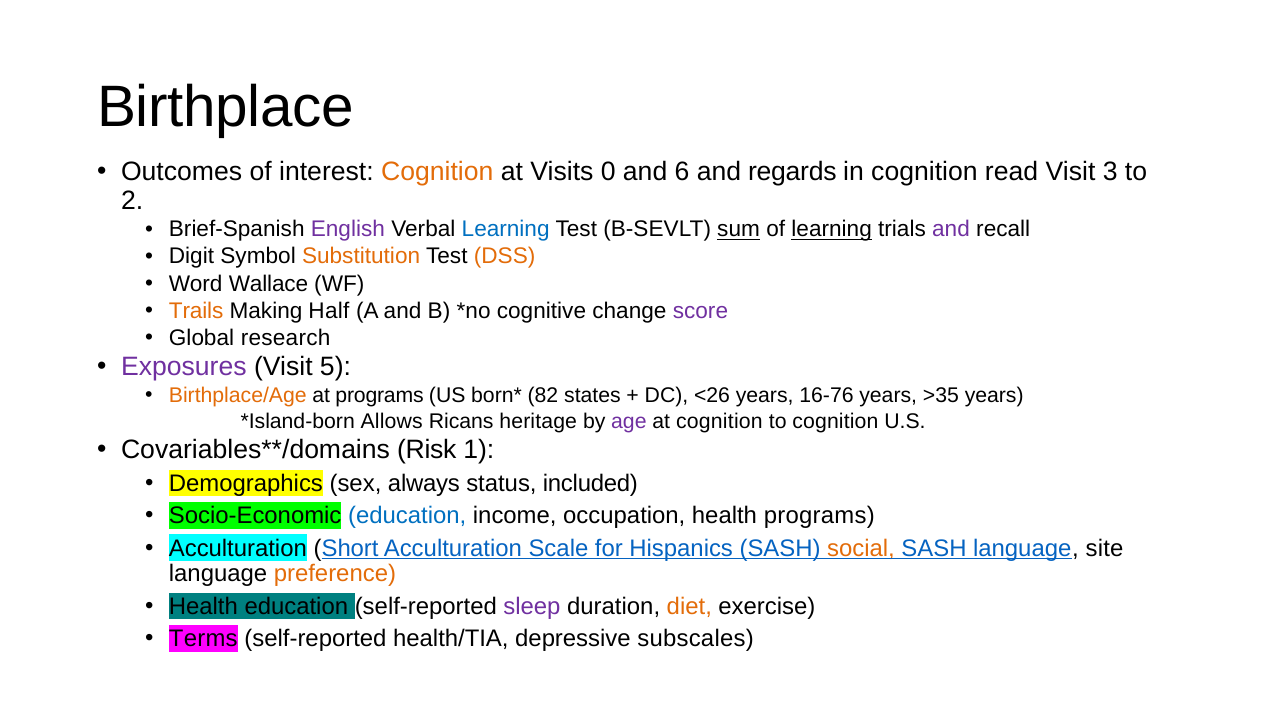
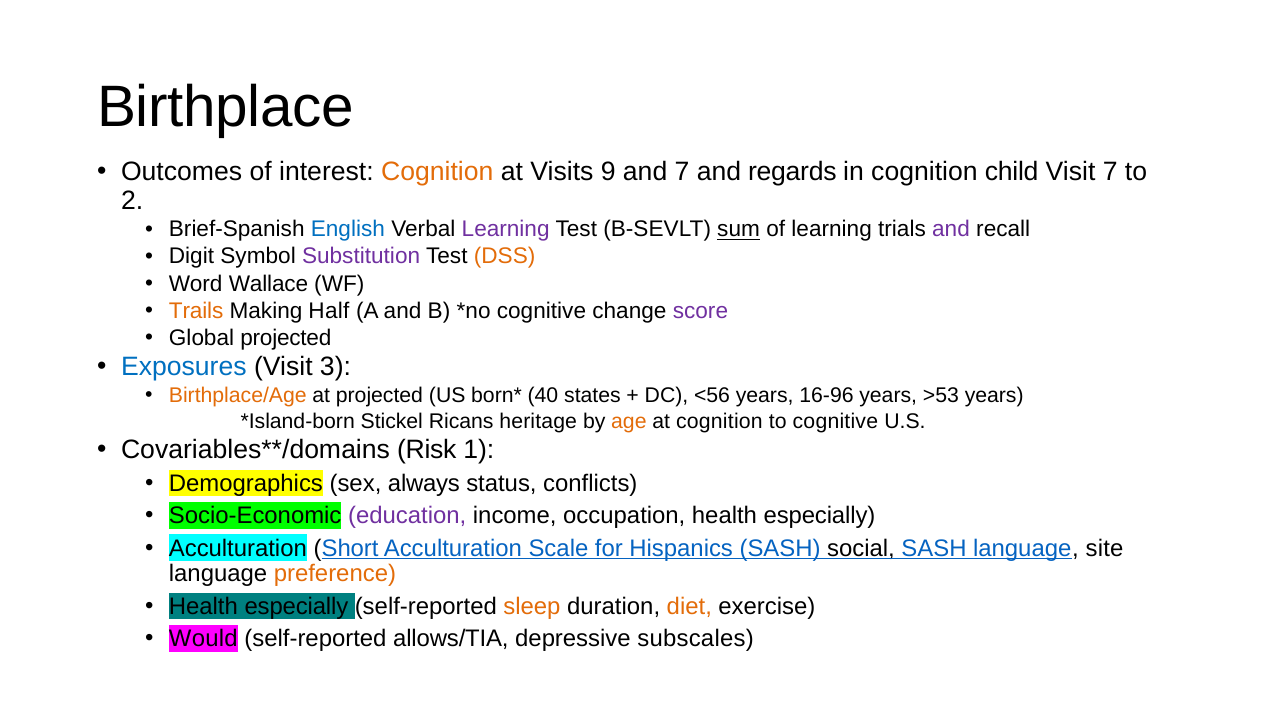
0: 0 -> 9
and 6: 6 -> 7
read: read -> child
Visit 3: 3 -> 7
English colour: purple -> blue
Learning at (506, 230) colour: blue -> purple
learning at (832, 230) underline: present -> none
Substitution colour: orange -> purple
Global research: research -> projected
Exposures colour: purple -> blue
5: 5 -> 3
at programs: programs -> projected
82: 82 -> 40
<26: <26 -> <56
16-76: 16-76 -> 16-96
>35: >35 -> >53
Allows: Allows -> Stickel
age colour: purple -> orange
to cognition: cognition -> cognitive
included: included -> conflicts
education at (407, 516) colour: blue -> purple
occupation health programs: programs -> especially
social colour: orange -> black
education at (296, 607): education -> especially
sleep colour: purple -> orange
Terms: Terms -> Would
health/TIA: health/TIA -> allows/TIA
